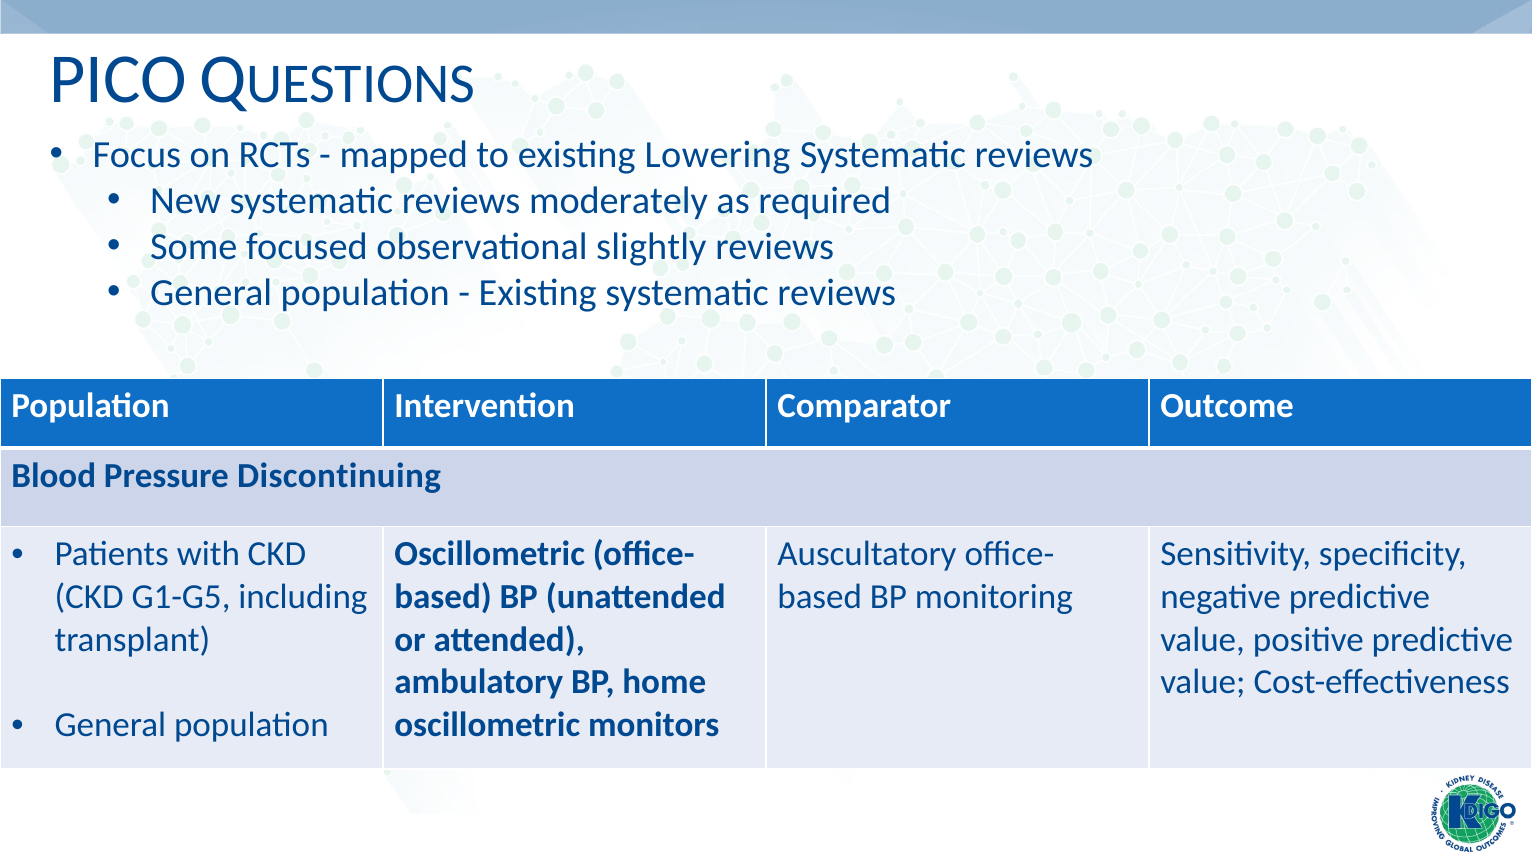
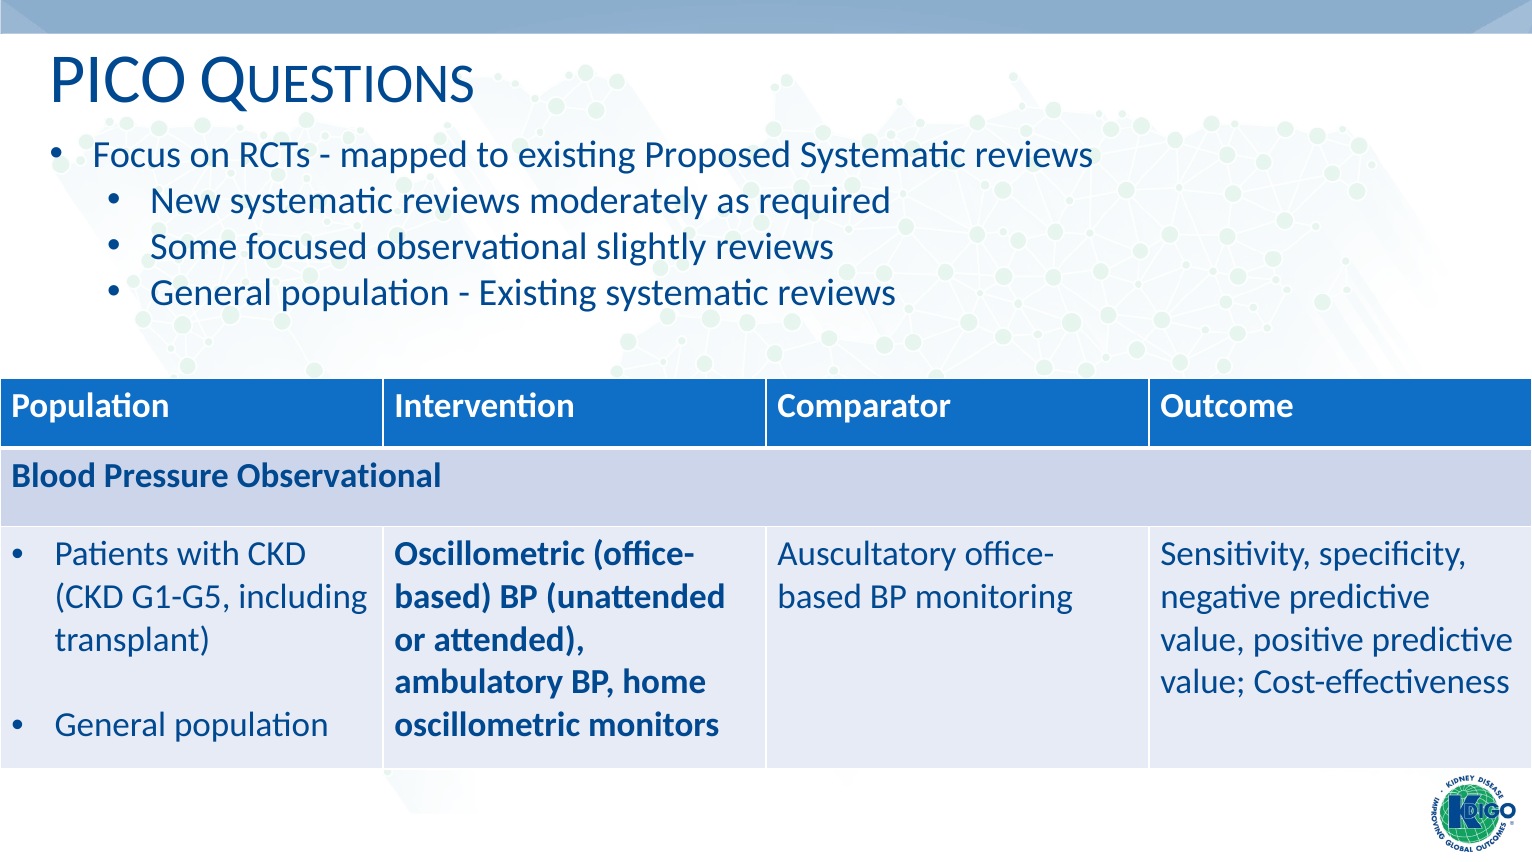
Lowering: Lowering -> Proposed
Pressure Discontinuing: Discontinuing -> Observational
